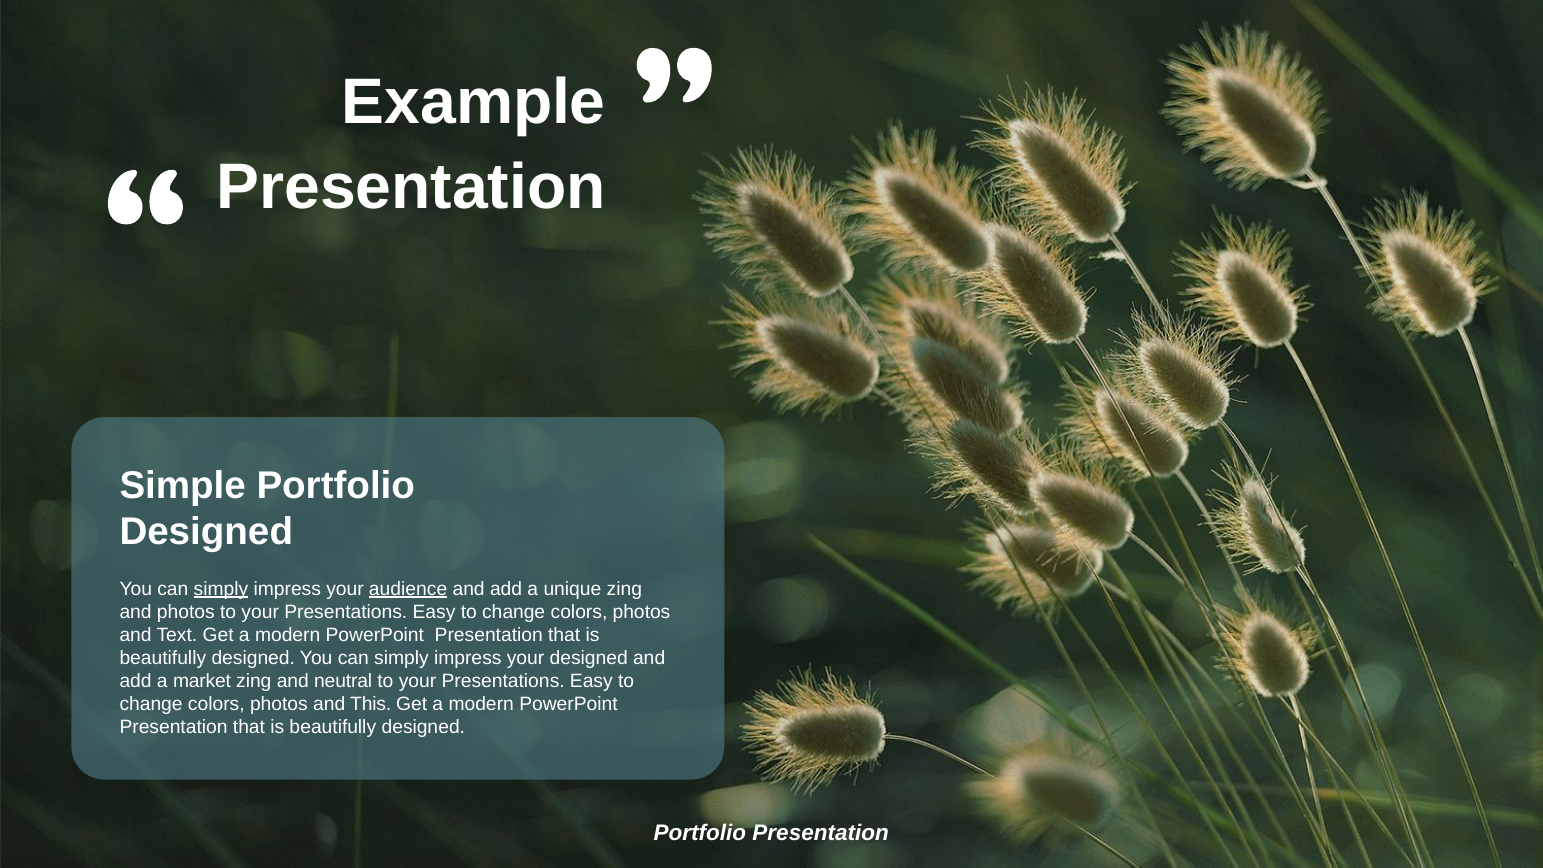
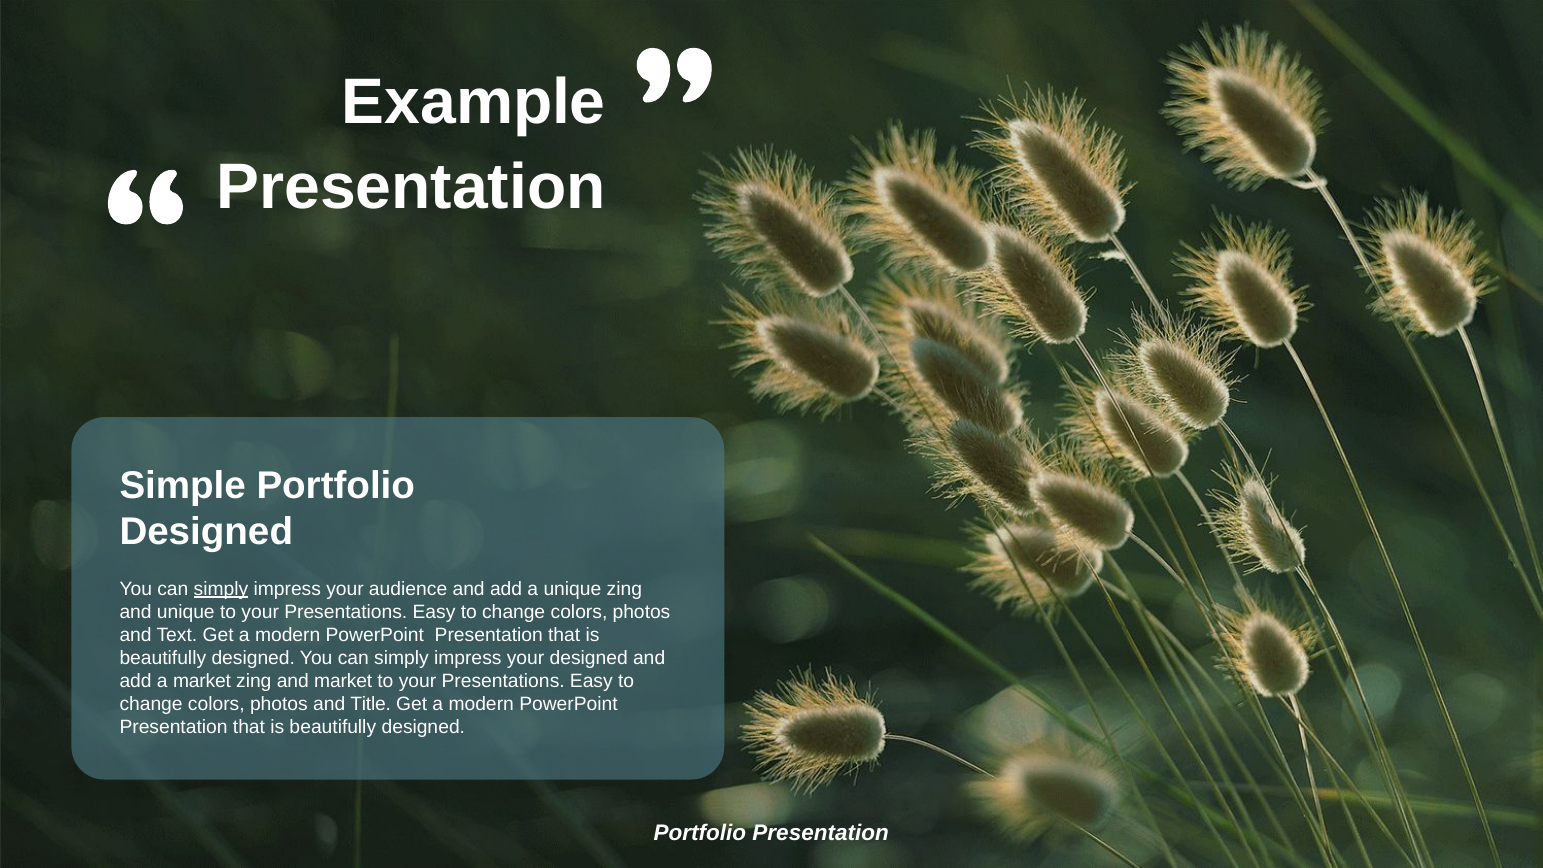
audience underline: present -> none
and photos: photos -> unique
and neutral: neutral -> market
This: This -> Title
